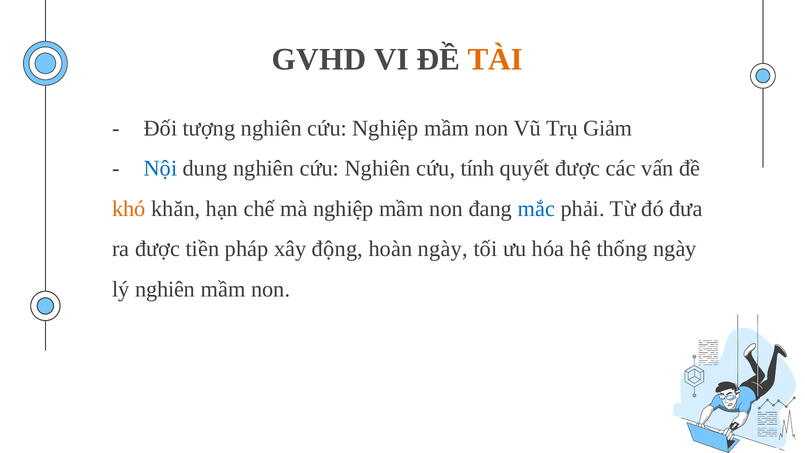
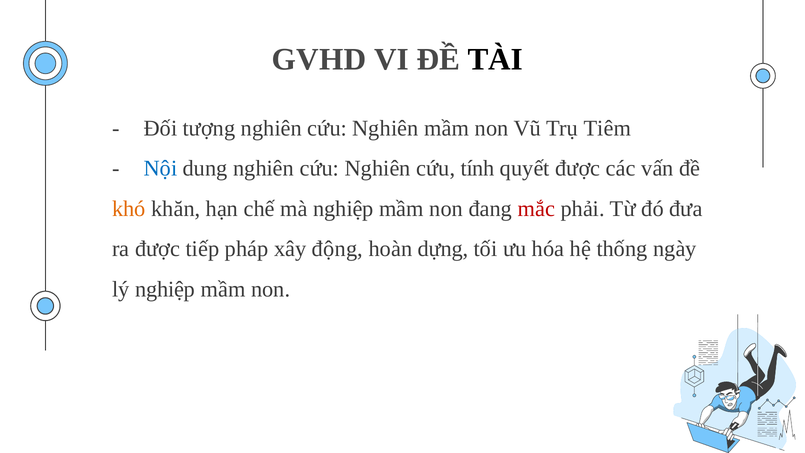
TÀI colour: orange -> black
tượng nghiên cứu Nghiệp: Nghiệp -> Nghiên
Giảm: Giảm -> Tiêm
mắc colour: blue -> red
tiền: tiền -> tiếp
hoàn ngày: ngày -> dựng
lý nghiên: nghiên -> nghiệp
